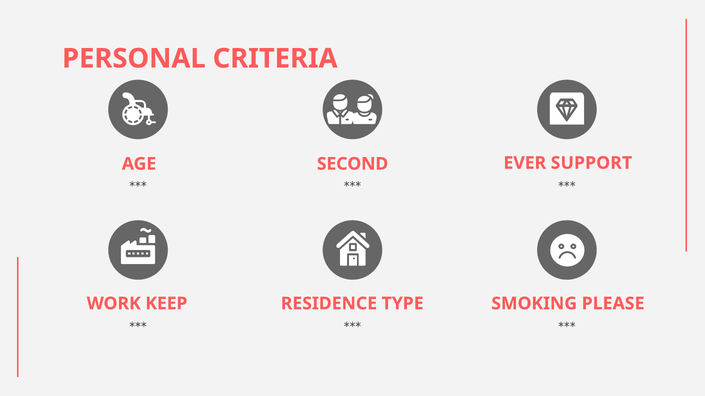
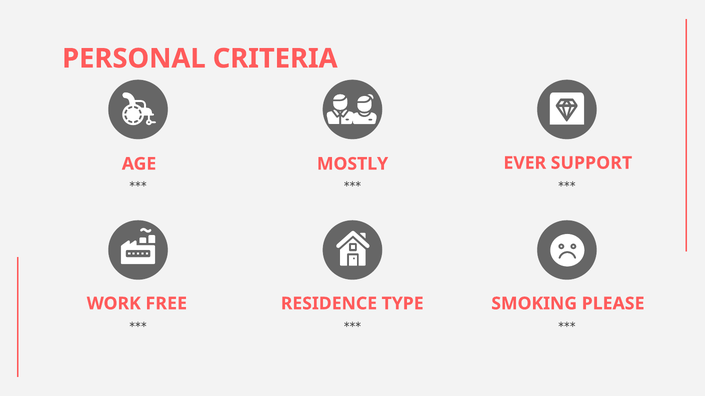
SECOND: SECOND -> MOSTLY
KEEP: KEEP -> FREE
